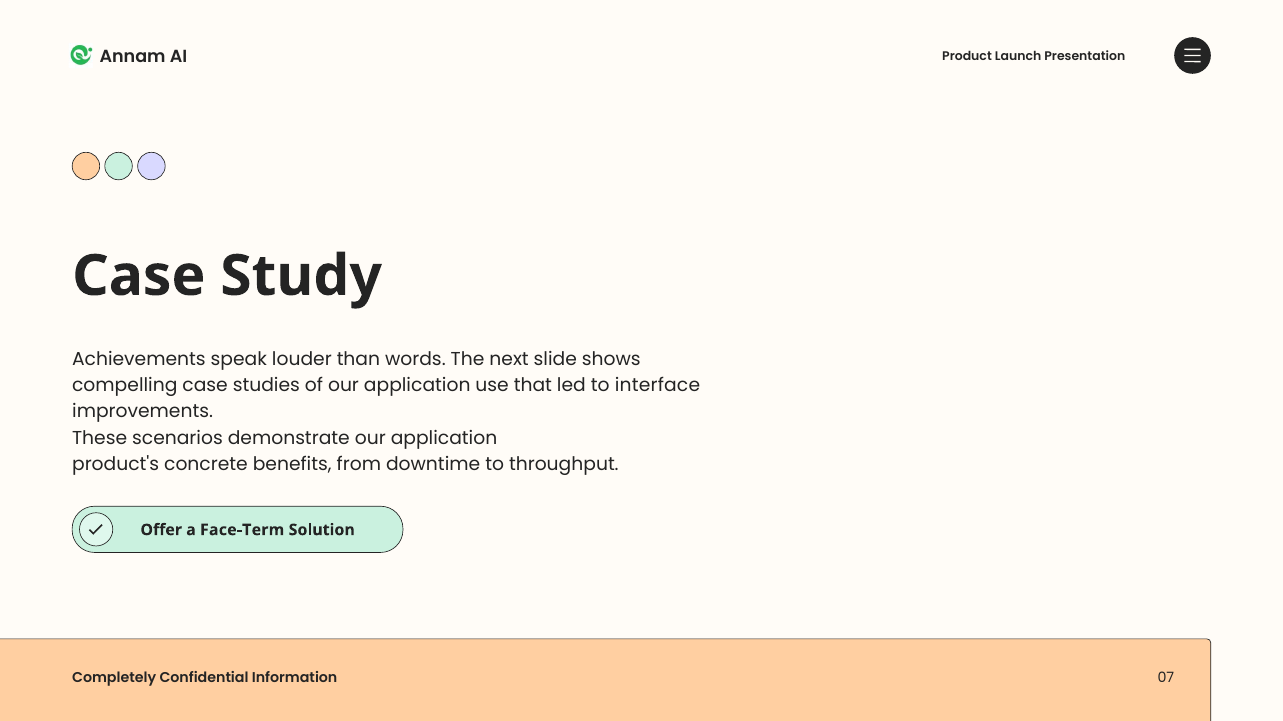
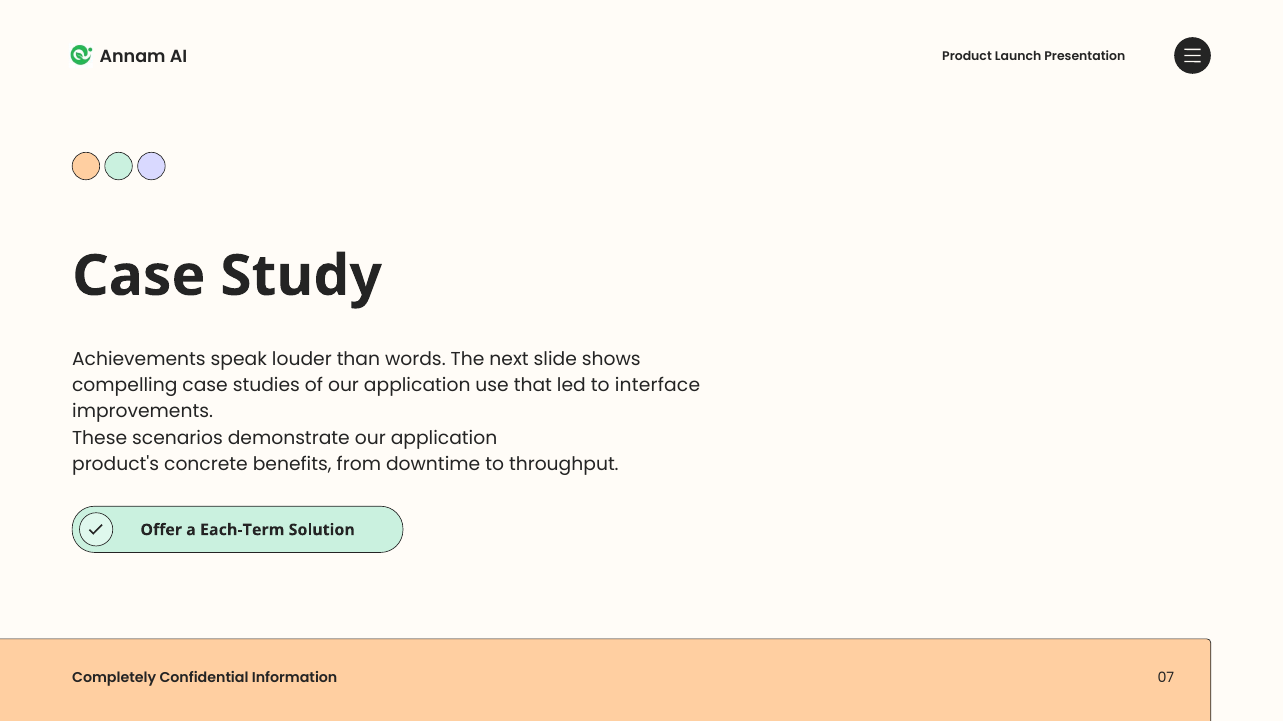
Face-Term: Face-Term -> Each-Term
